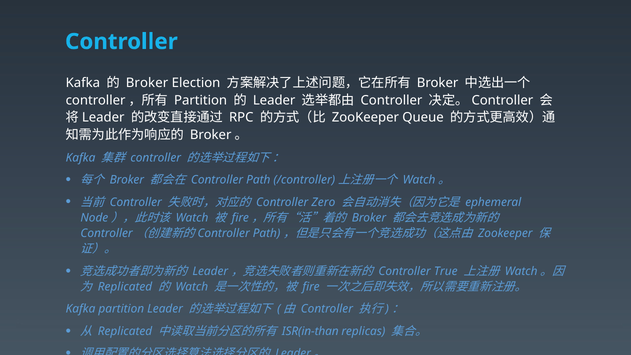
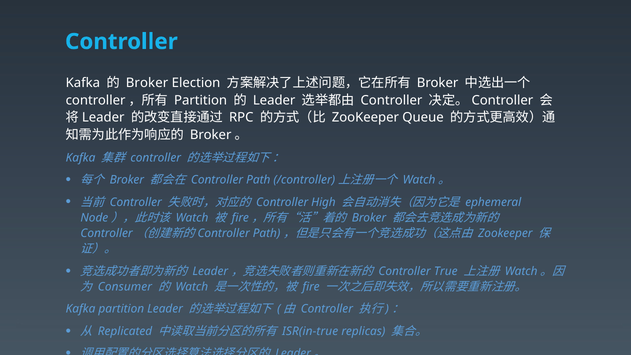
Zero: Zero -> High
Replicated at (125, 287): Replicated -> Consumer
ISR(in-than: ISR(in-than -> ISR(in-true
